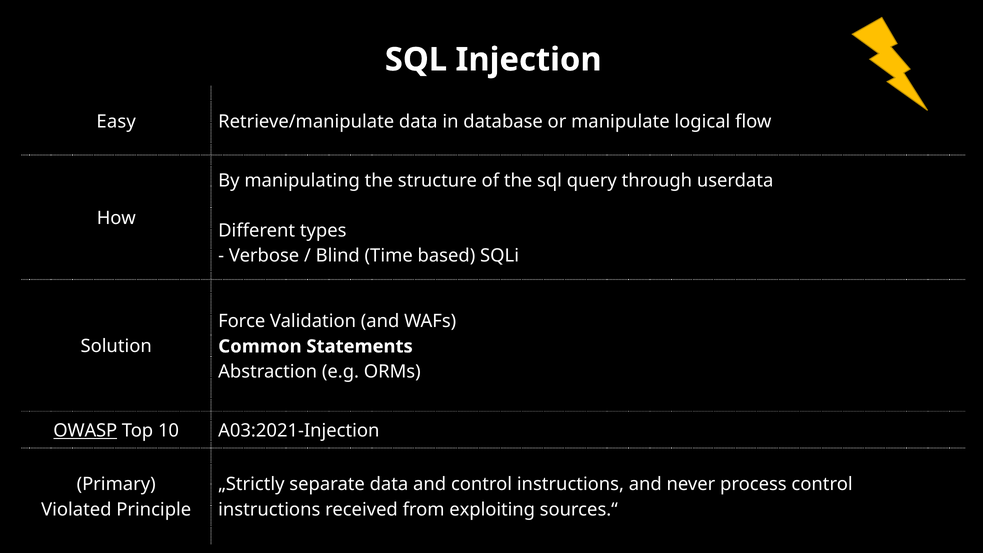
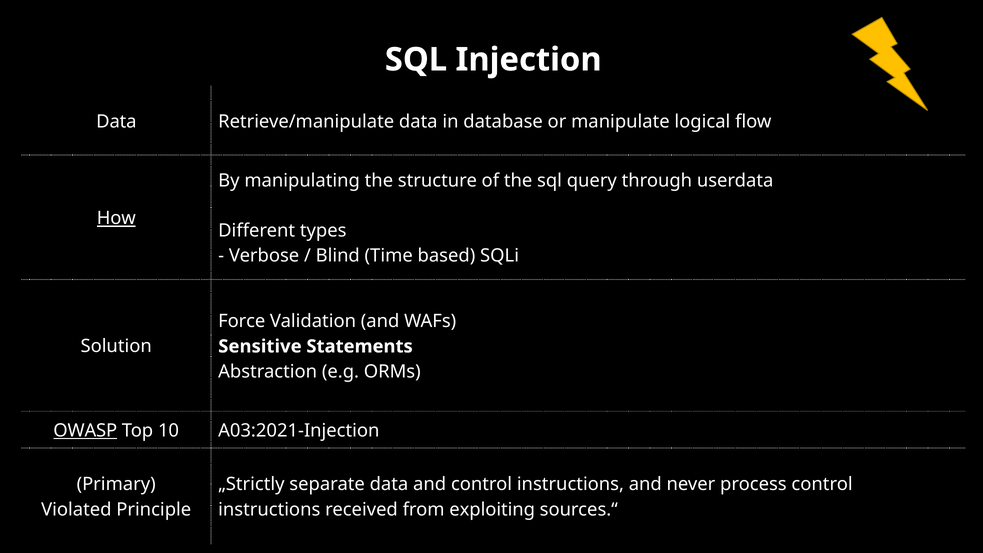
Easy at (116, 121): Easy -> Data
How underline: none -> present
Common: Common -> Sensitive
